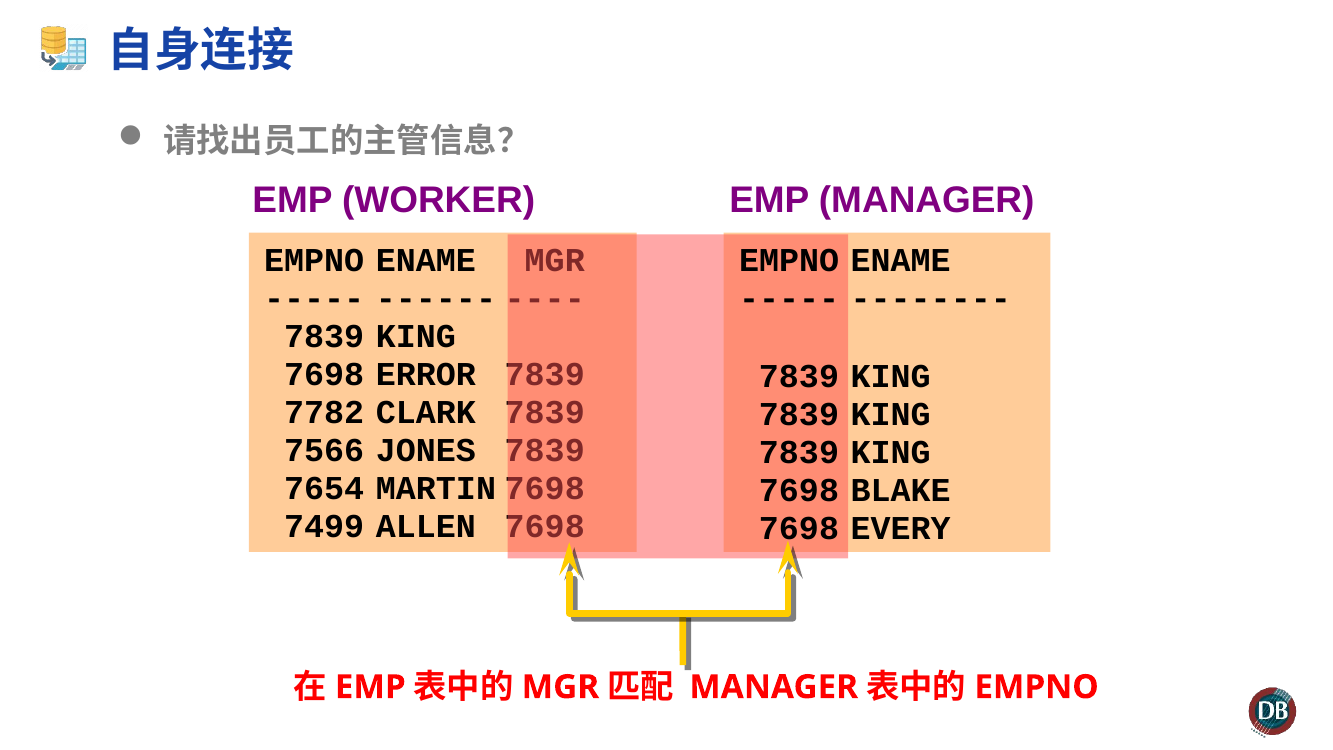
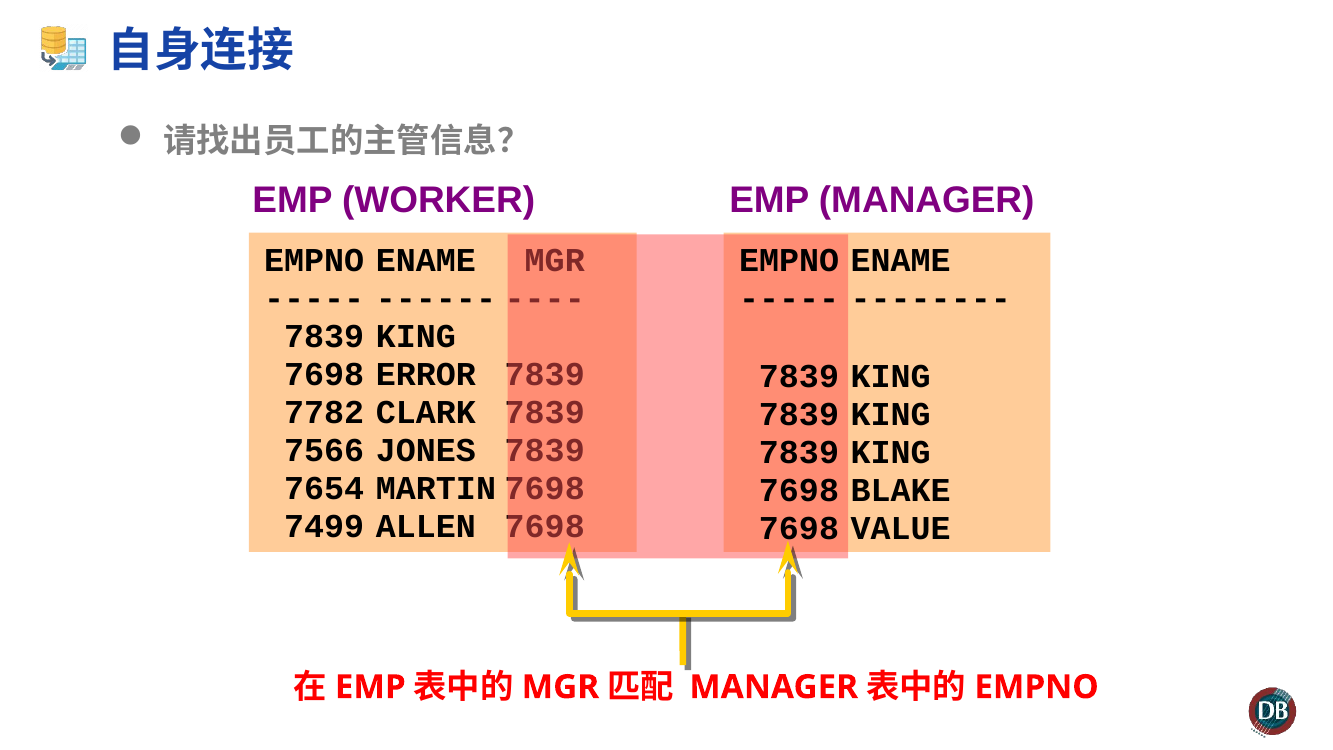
EVERY: EVERY -> VALUE
